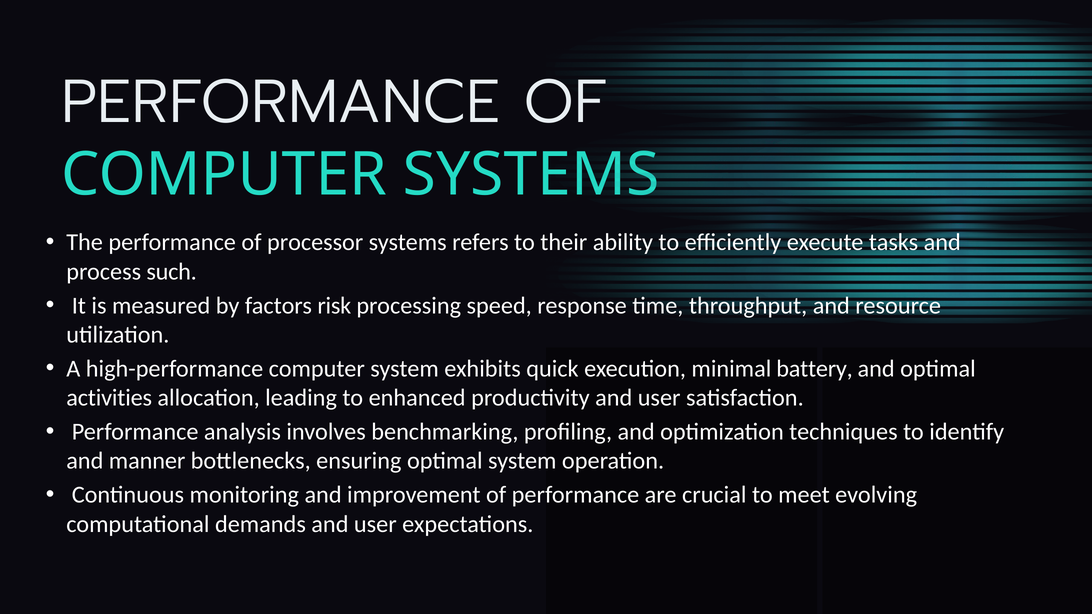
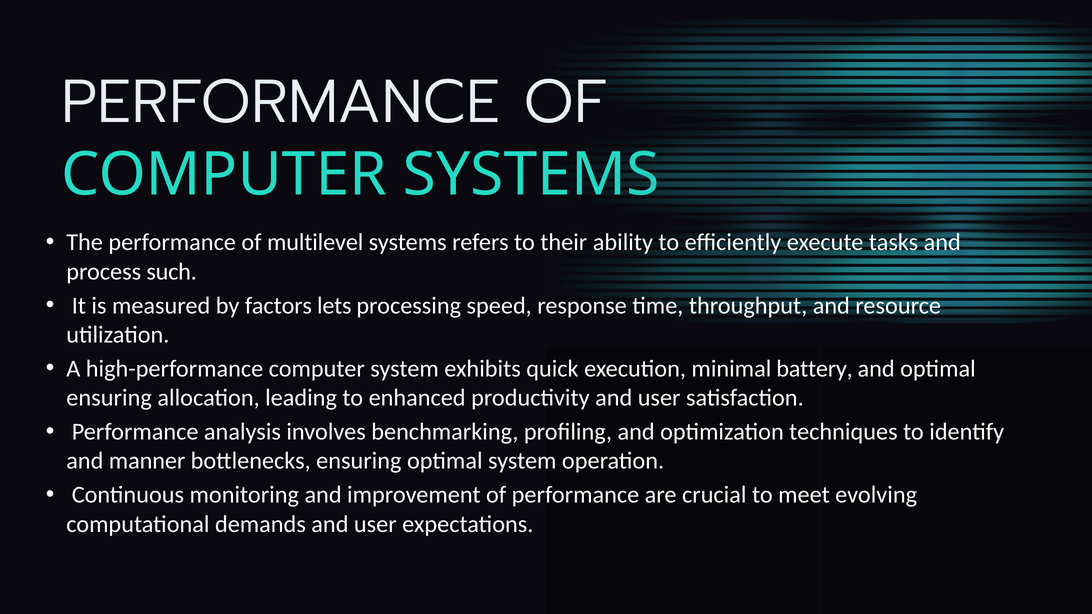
processor: processor -> multilevel
risk: risk -> lets
activities at (109, 398): activities -> ensuring
